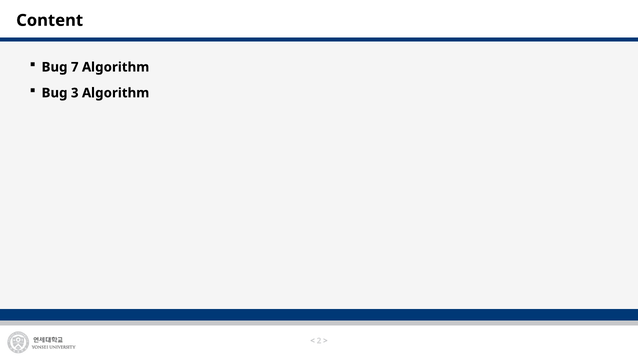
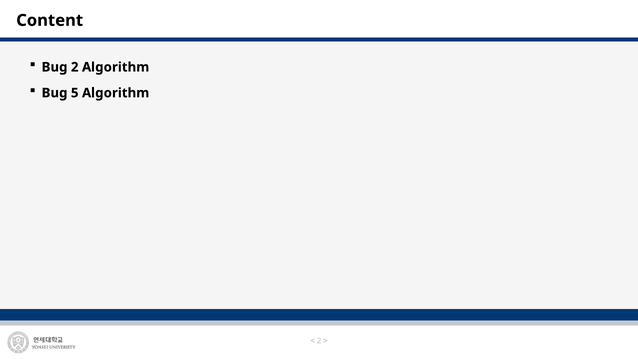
Bug 7: 7 -> 2
3: 3 -> 5
